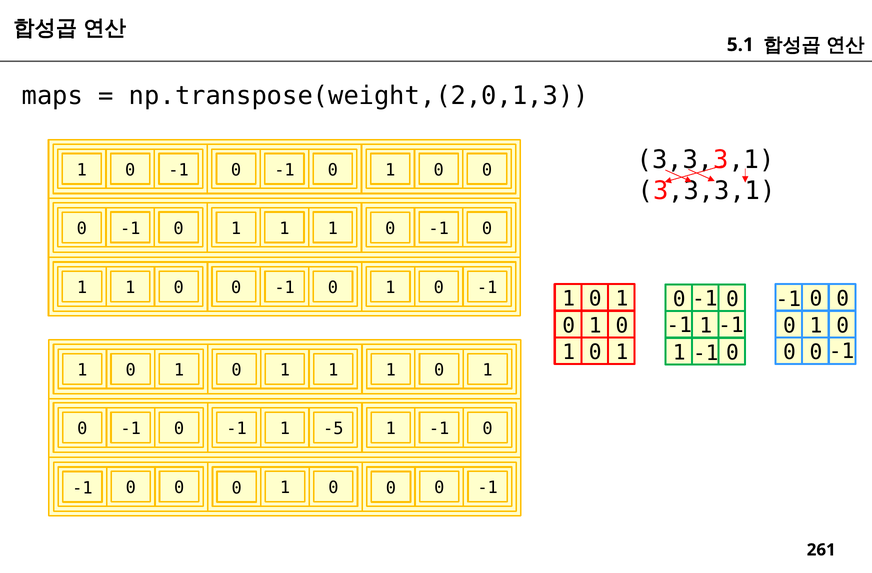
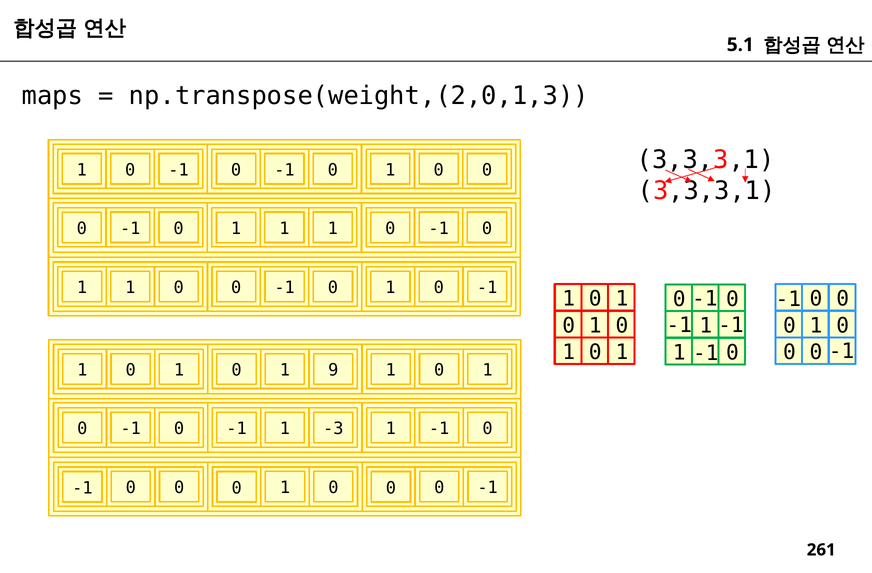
1 0 1 1: 1 -> 9
-5: -5 -> -3
